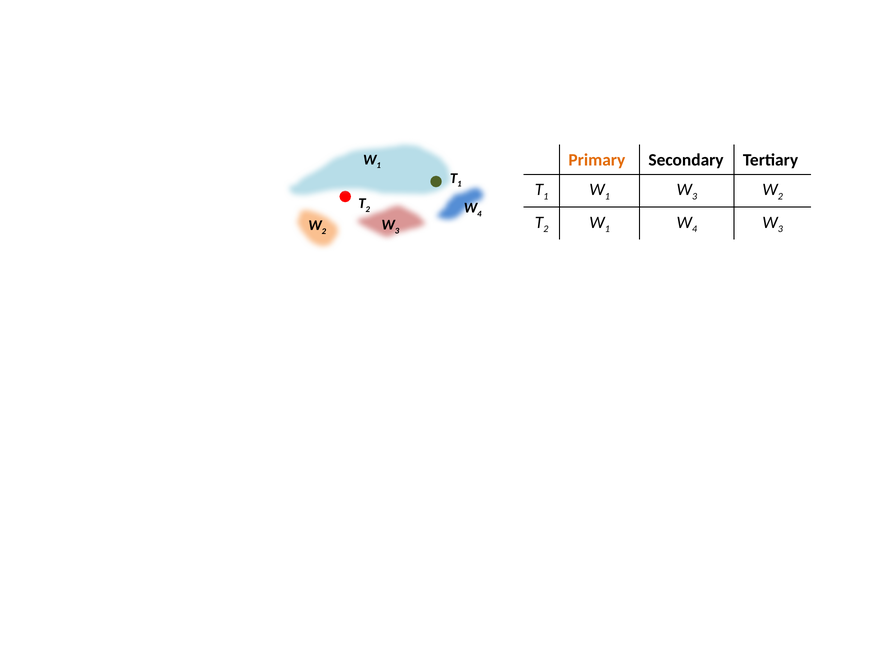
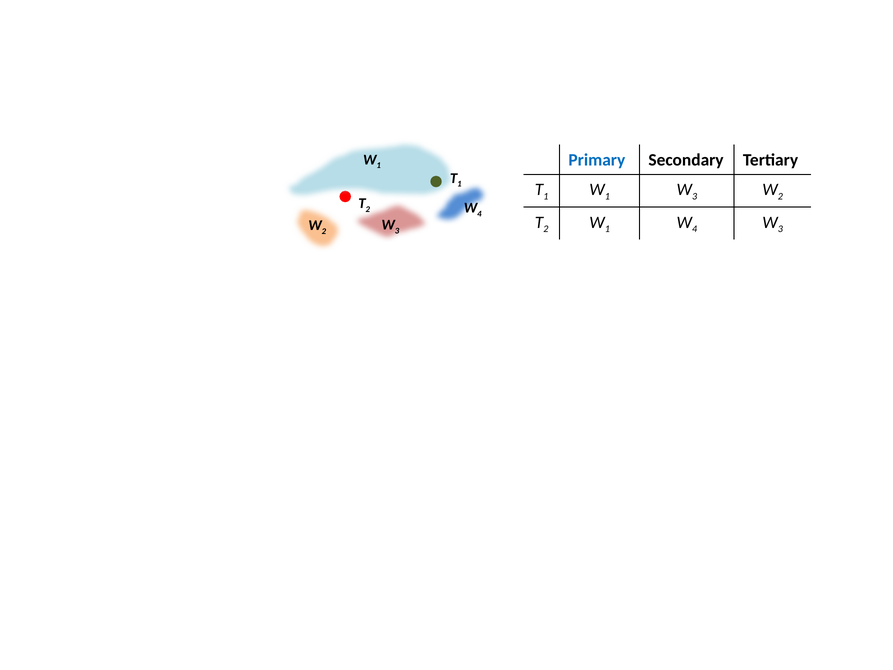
Primary colour: orange -> blue
